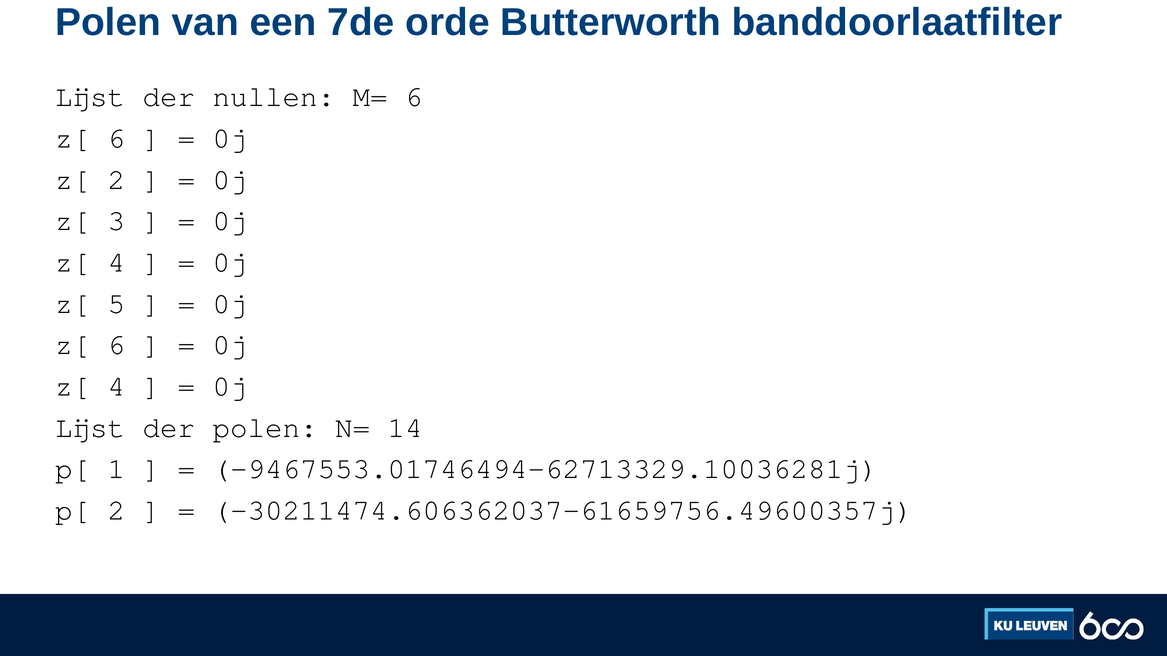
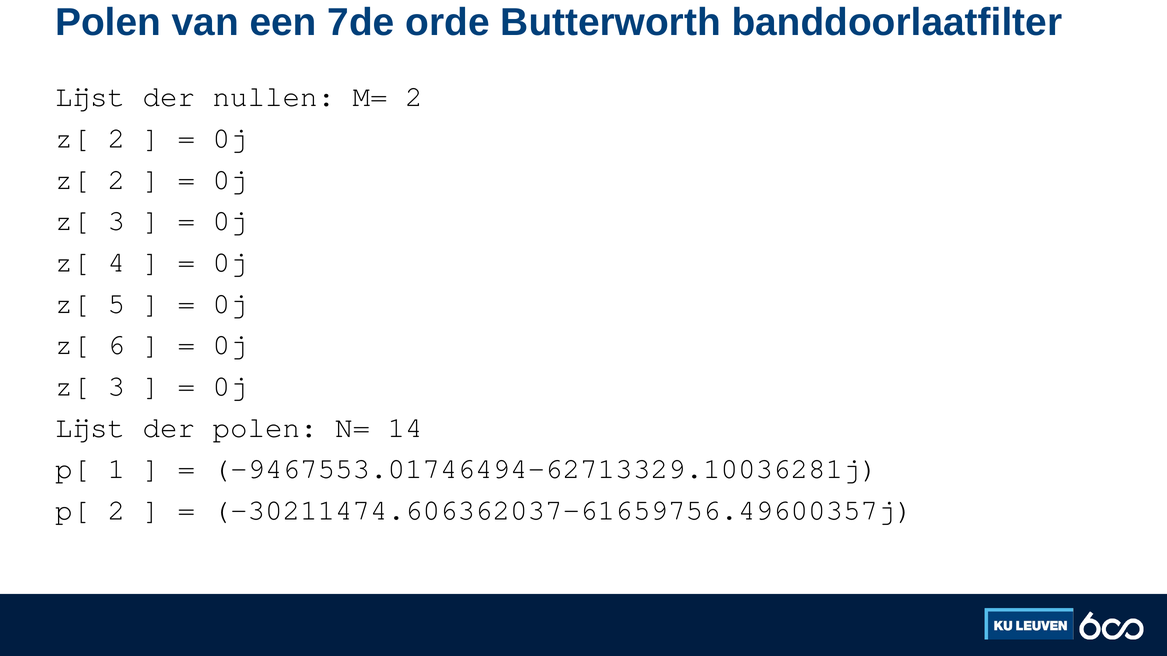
M= 6: 6 -> 2
6 at (116, 138): 6 -> 2
4 at (116, 386): 4 -> 3
